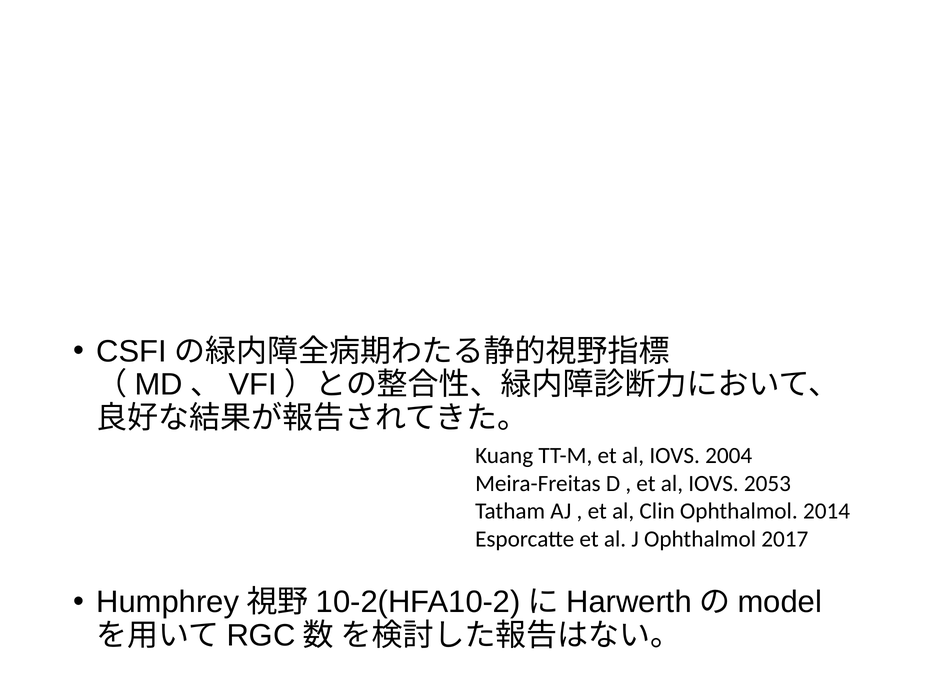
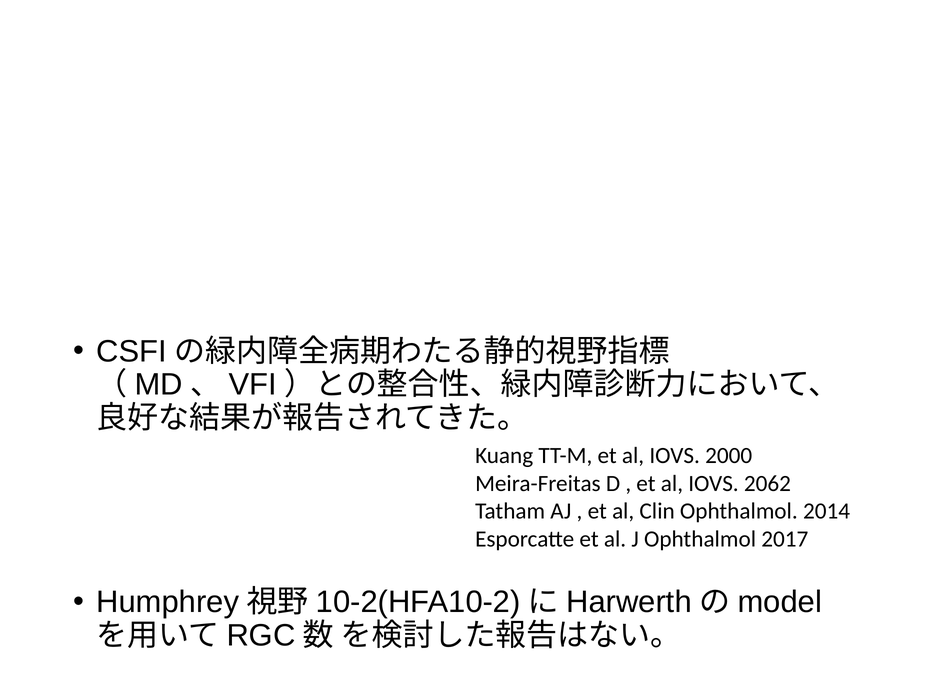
2004: 2004 -> 2000
2053: 2053 -> 2062
